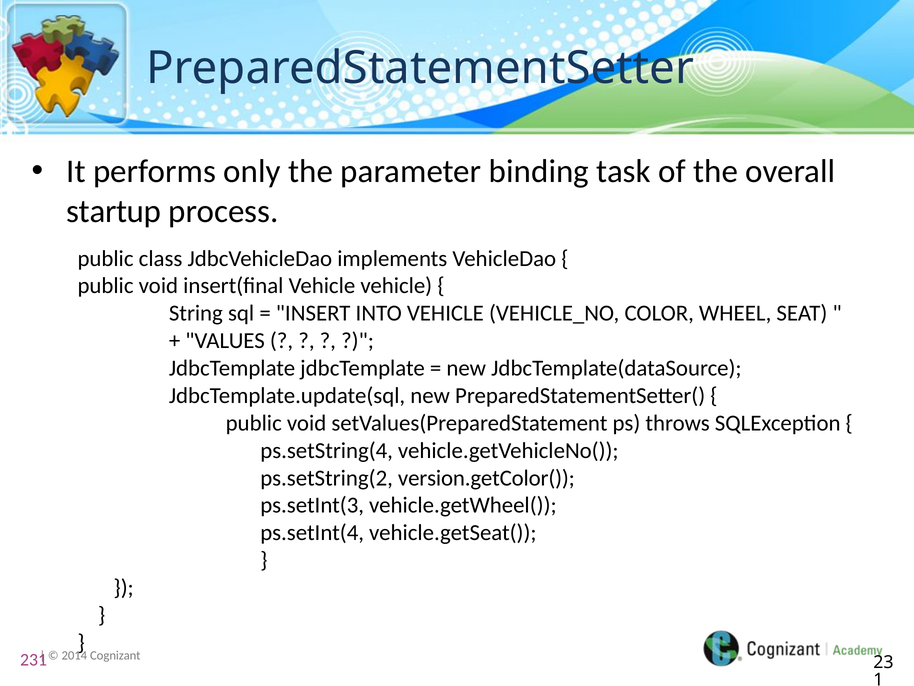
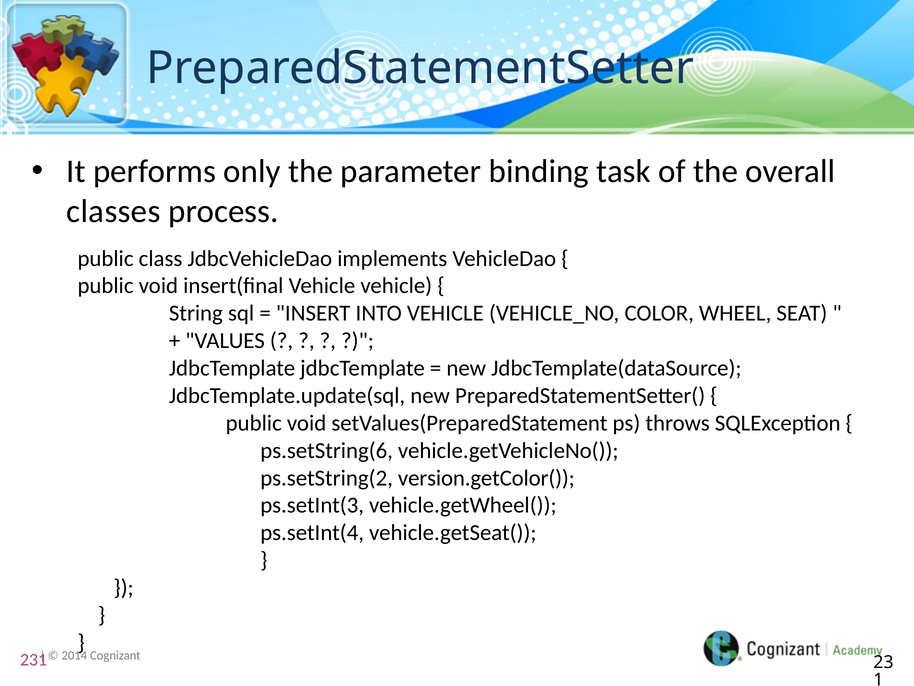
startup: startup -> classes
ps.setString(4: ps.setString(4 -> ps.setString(6
